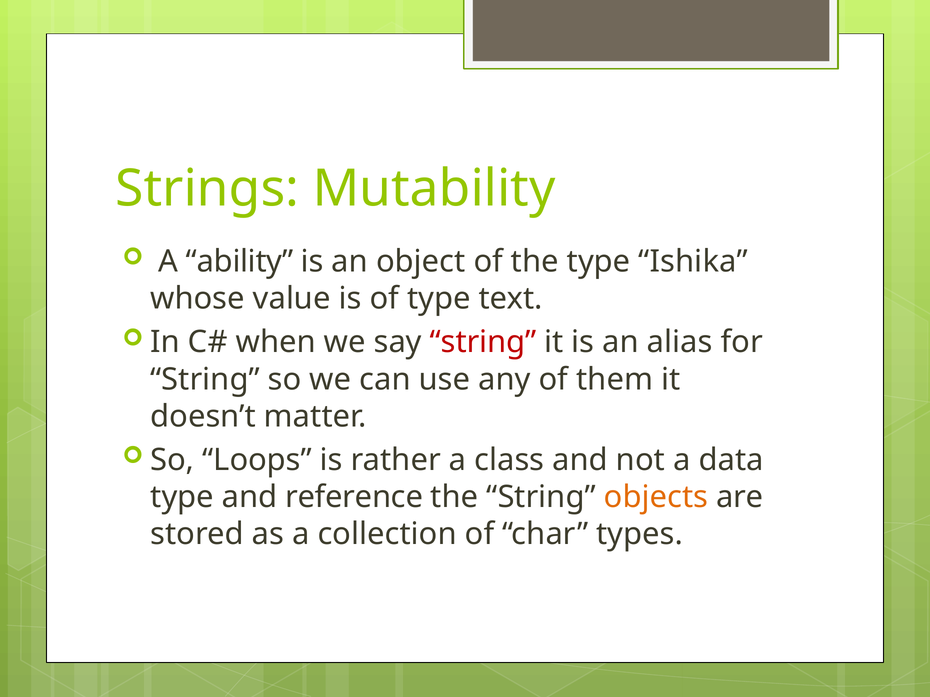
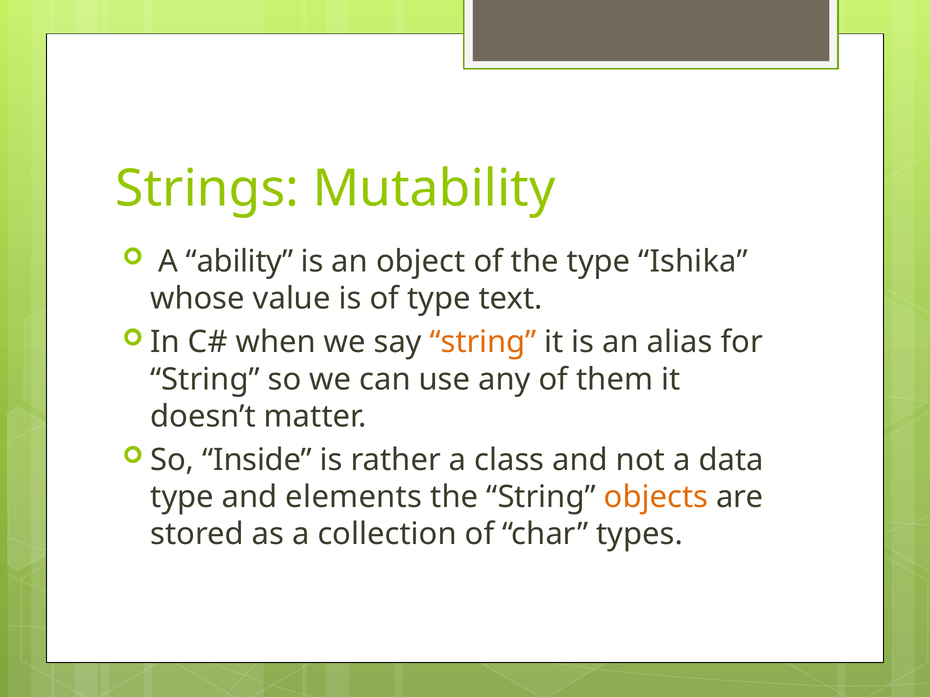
string at (483, 342) colour: red -> orange
Loops: Loops -> Inside
reference: reference -> elements
